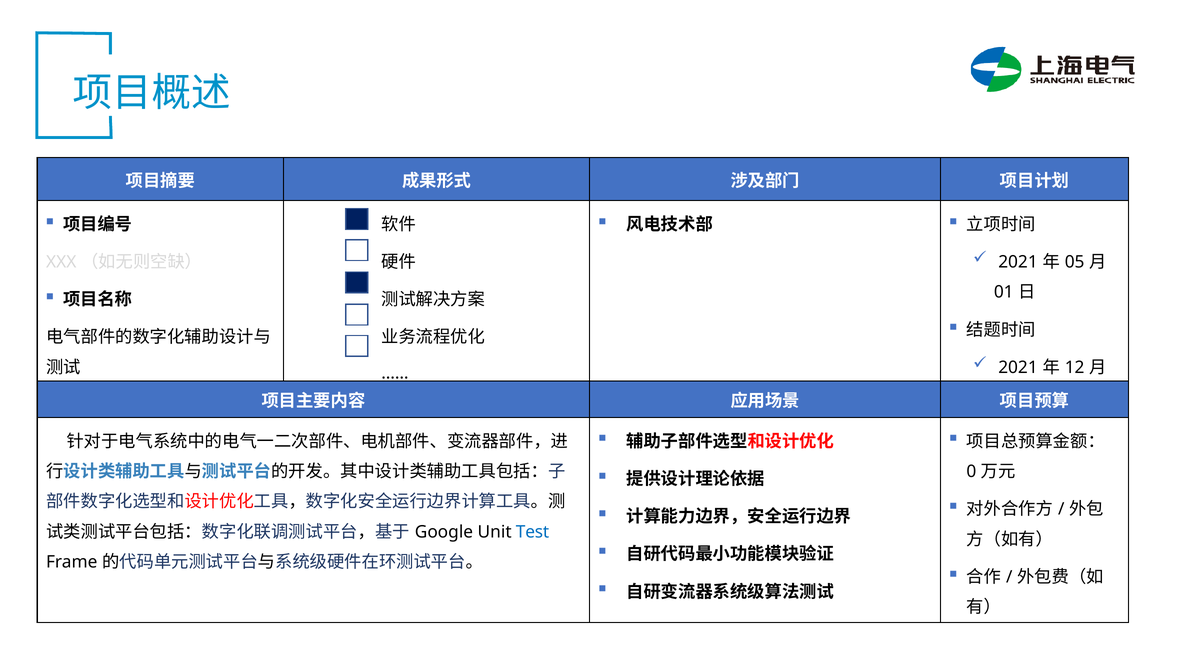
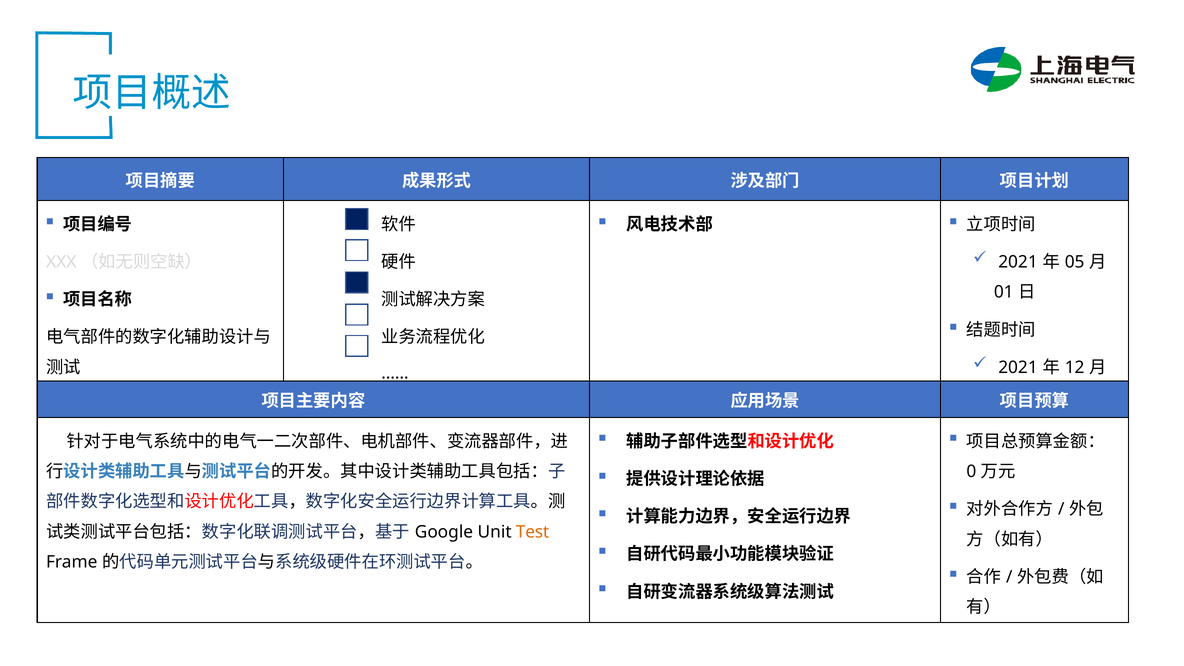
Test colour: blue -> orange
